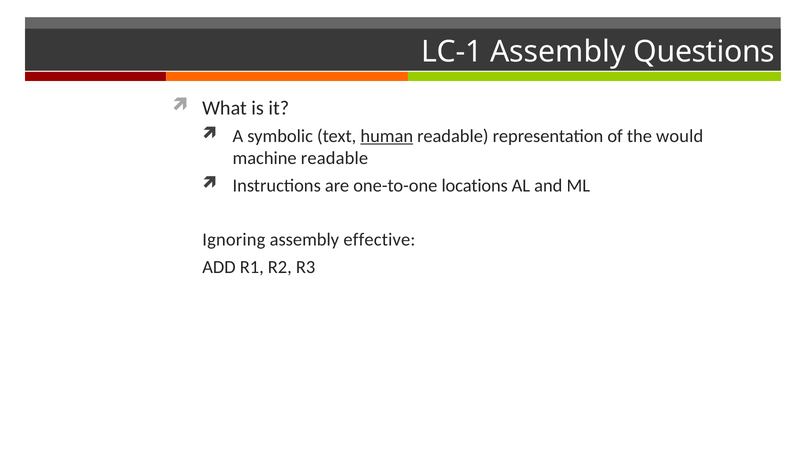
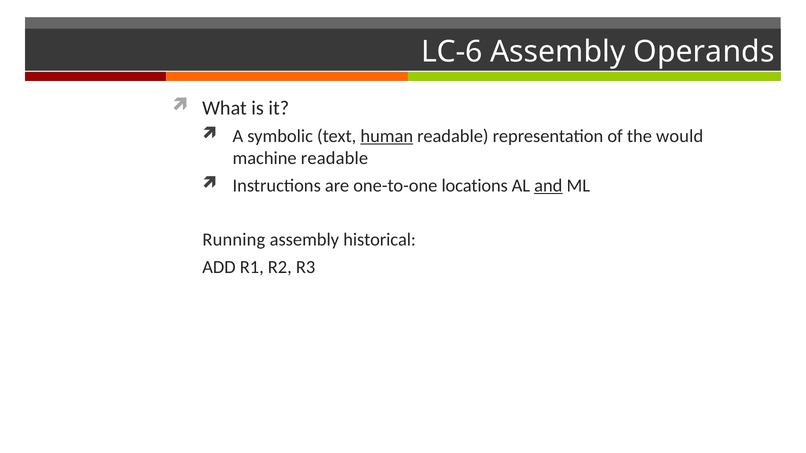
LC-1: LC-1 -> LC-6
Questions: Questions -> Operands
and underline: none -> present
Ignoring: Ignoring -> Running
effective: effective -> historical
